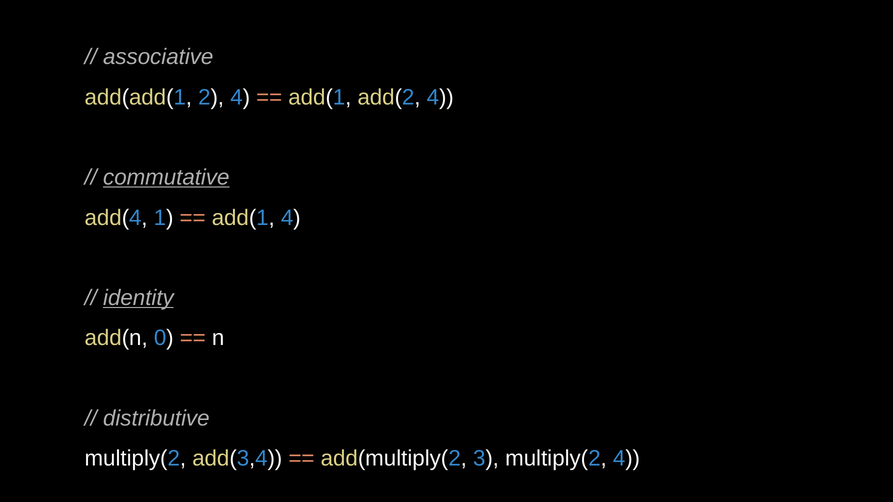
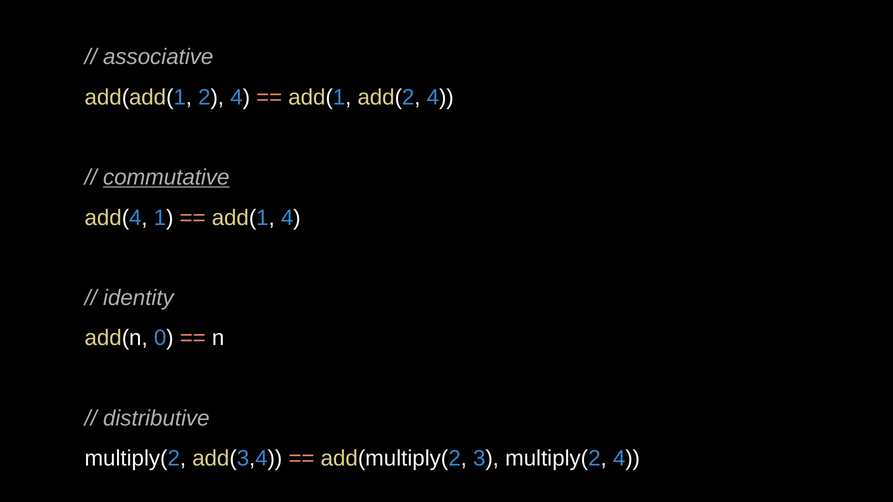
identity underline: present -> none
